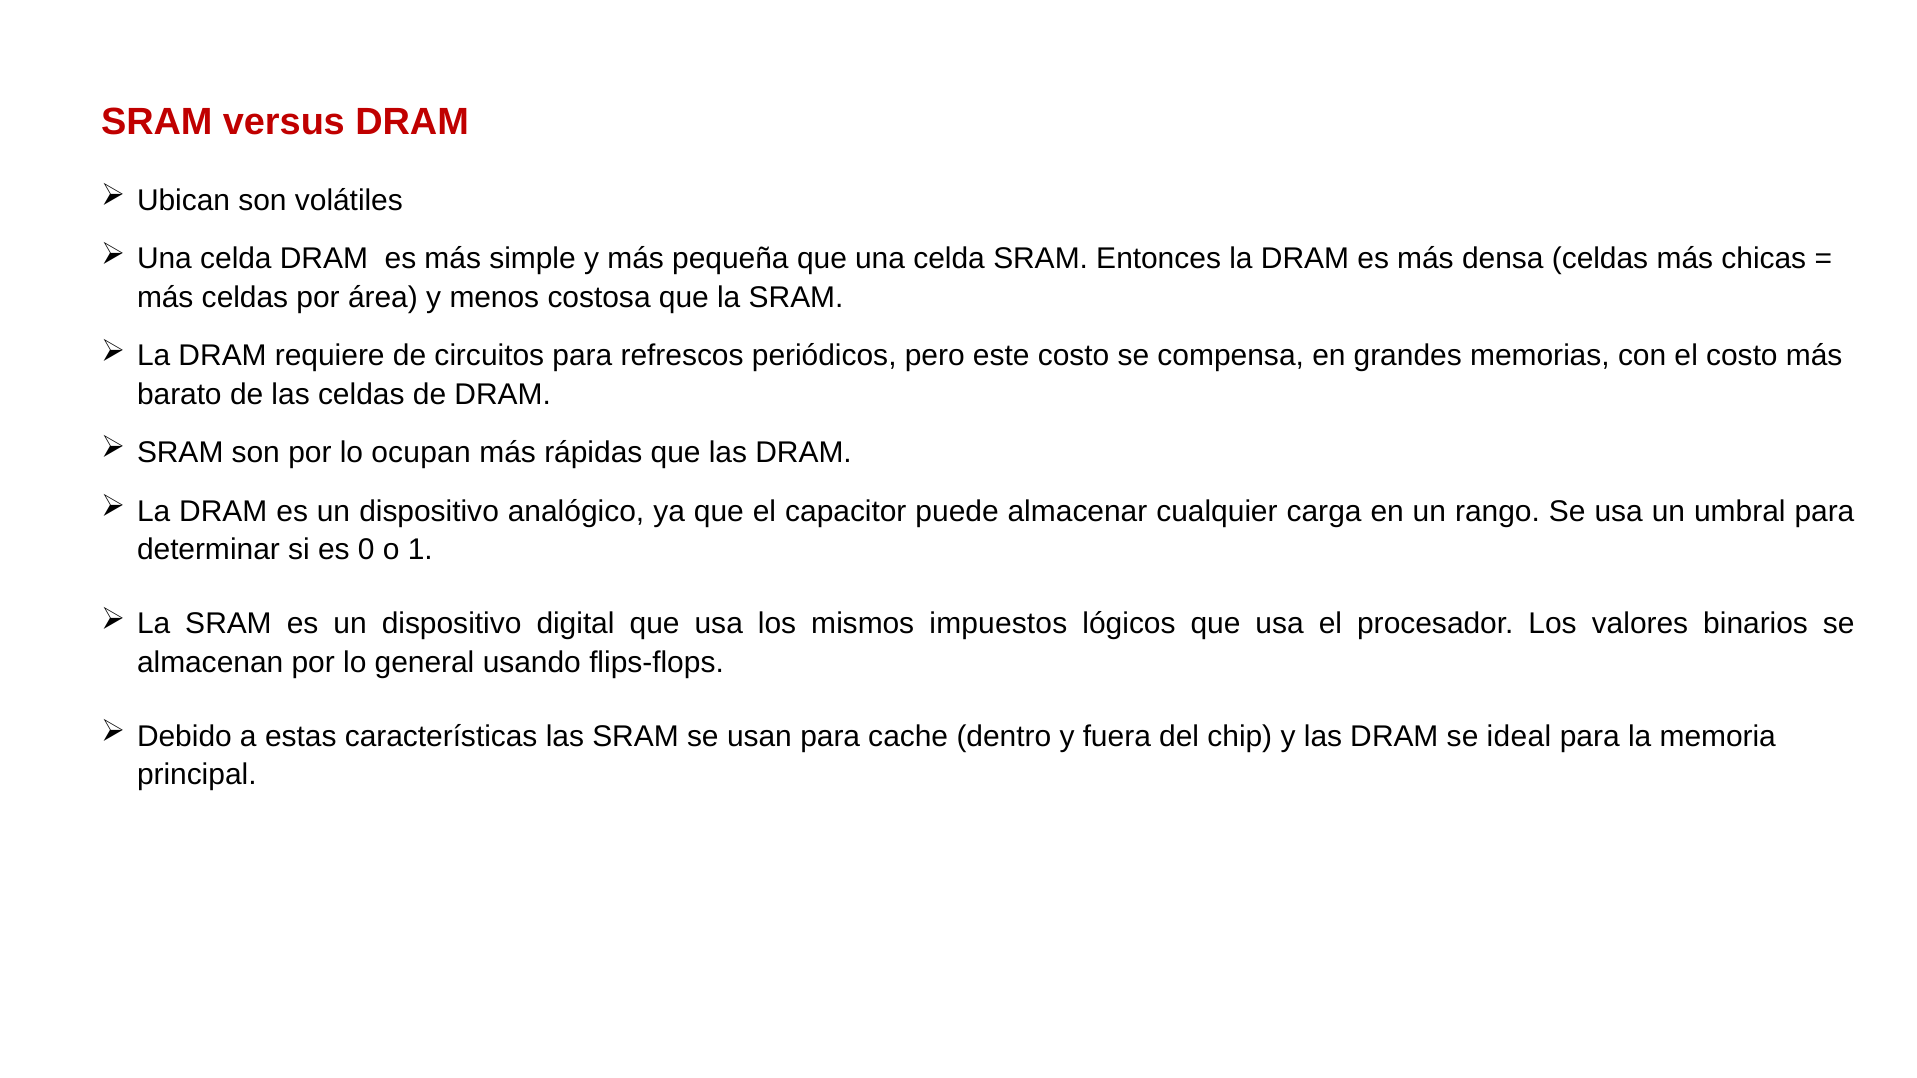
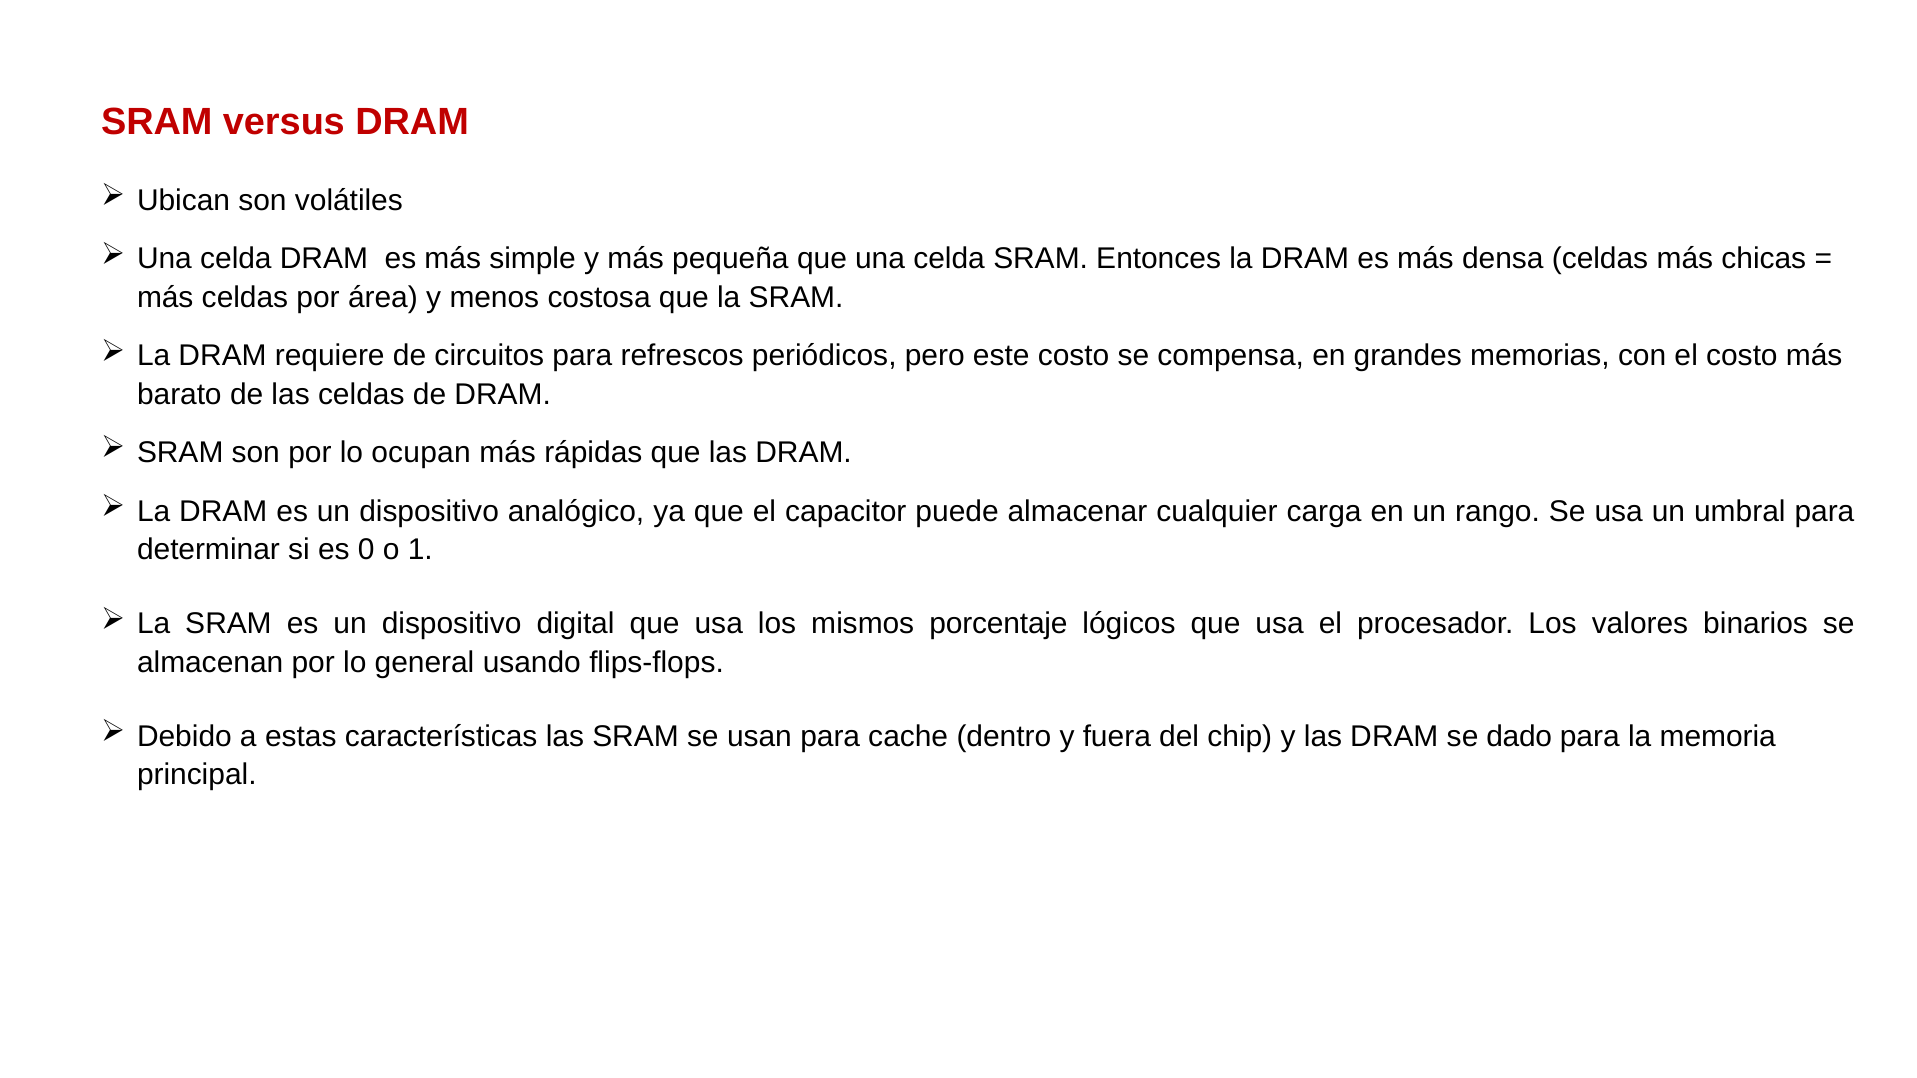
impuestos: impuestos -> porcentaje
ideal: ideal -> dado
